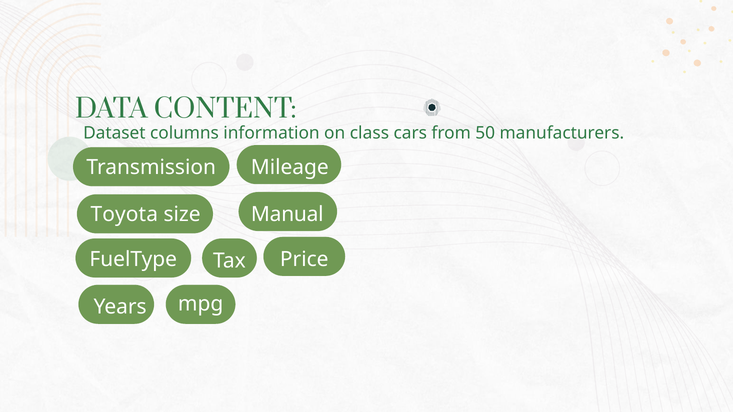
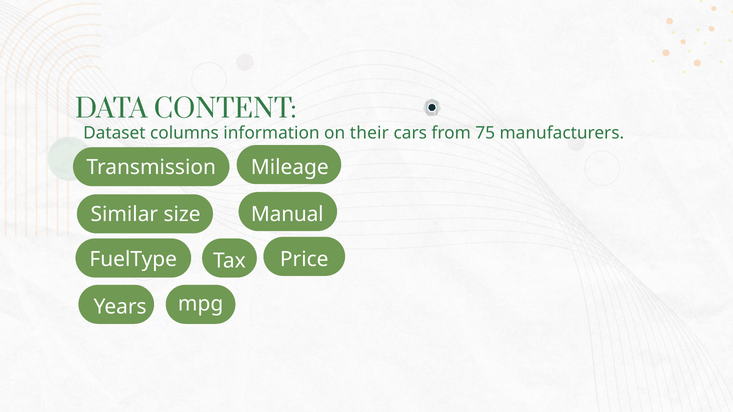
class: class -> their
50: 50 -> 75
Toyota: Toyota -> Similar
